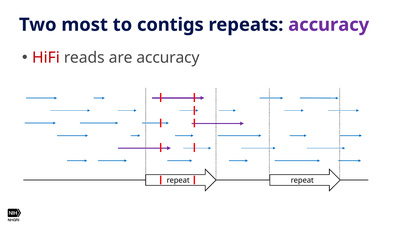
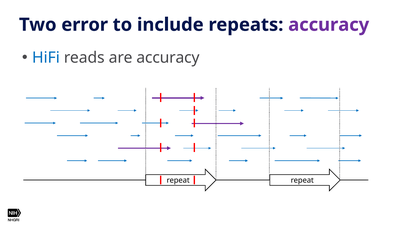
most: most -> error
contigs: contigs -> include
HiFi colour: red -> blue
